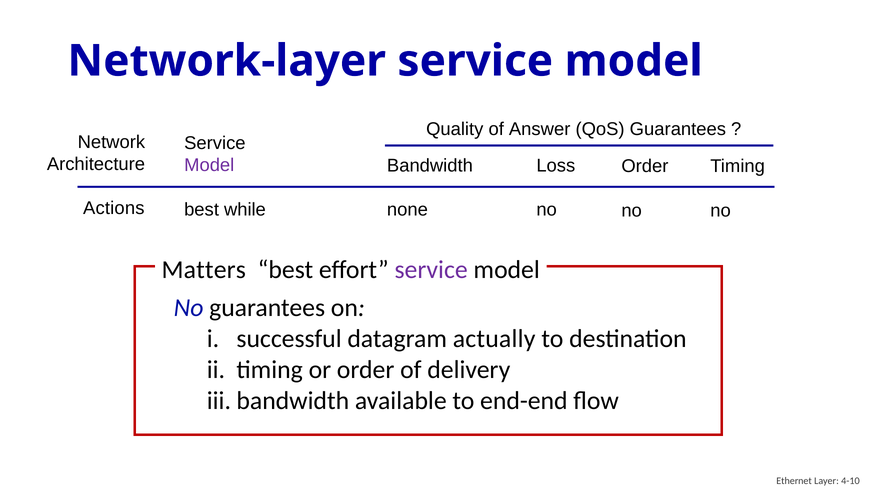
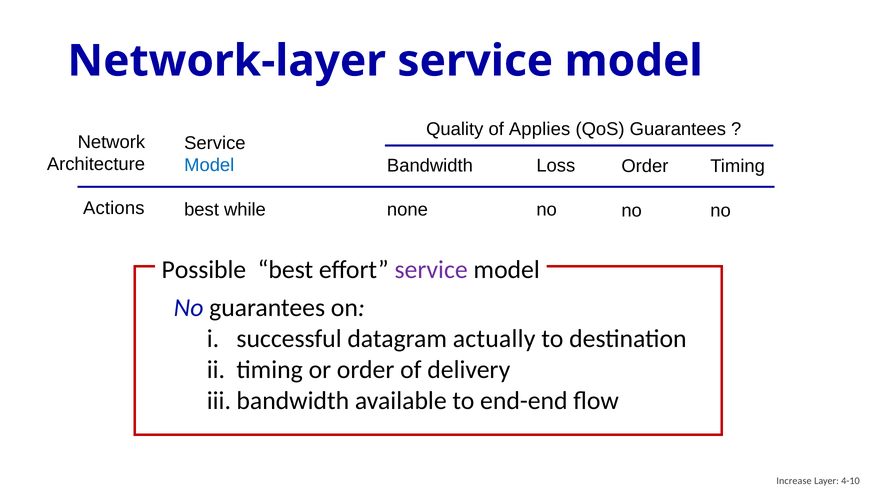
Answer: Answer -> Applies
Model at (209, 165) colour: purple -> blue
Matters at (204, 270): Matters -> Possible
Ethernet: Ethernet -> Increase
